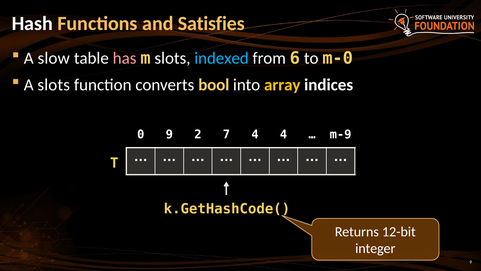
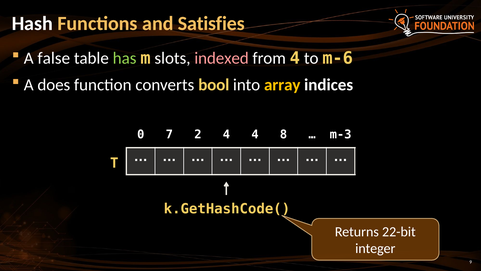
slow: slow -> false
has colour: pink -> light green
indexed colour: light blue -> pink
from 6: 6 -> 4
m-0: m-0 -> m-6
A slots: slots -> does
0 9: 9 -> 7
2 7: 7 -> 4
4 4: 4 -> 8
m-9: m-9 -> m-3
12-bit: 12-bit -> 22-bit
